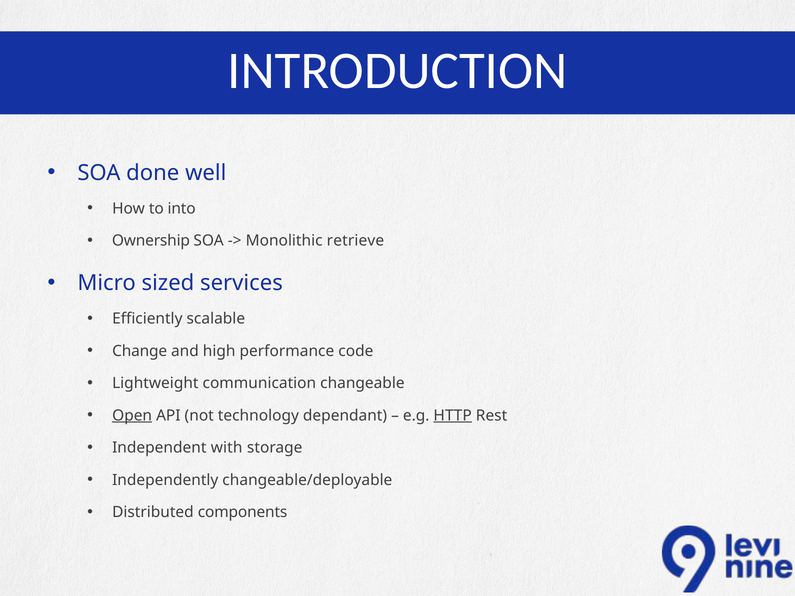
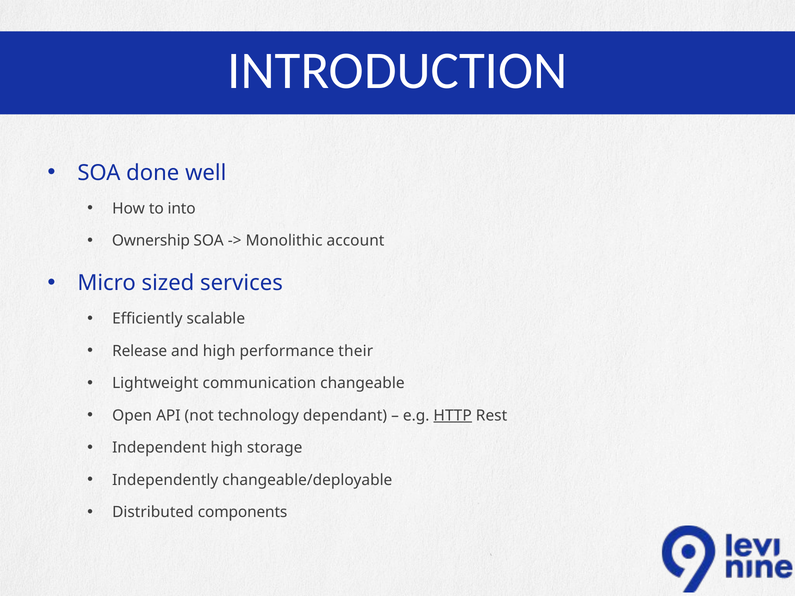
retrieve: retrieve -> account
Change: Change -> Release
code: code -> their
Open underline: present -> none
Independent with: with -> high
